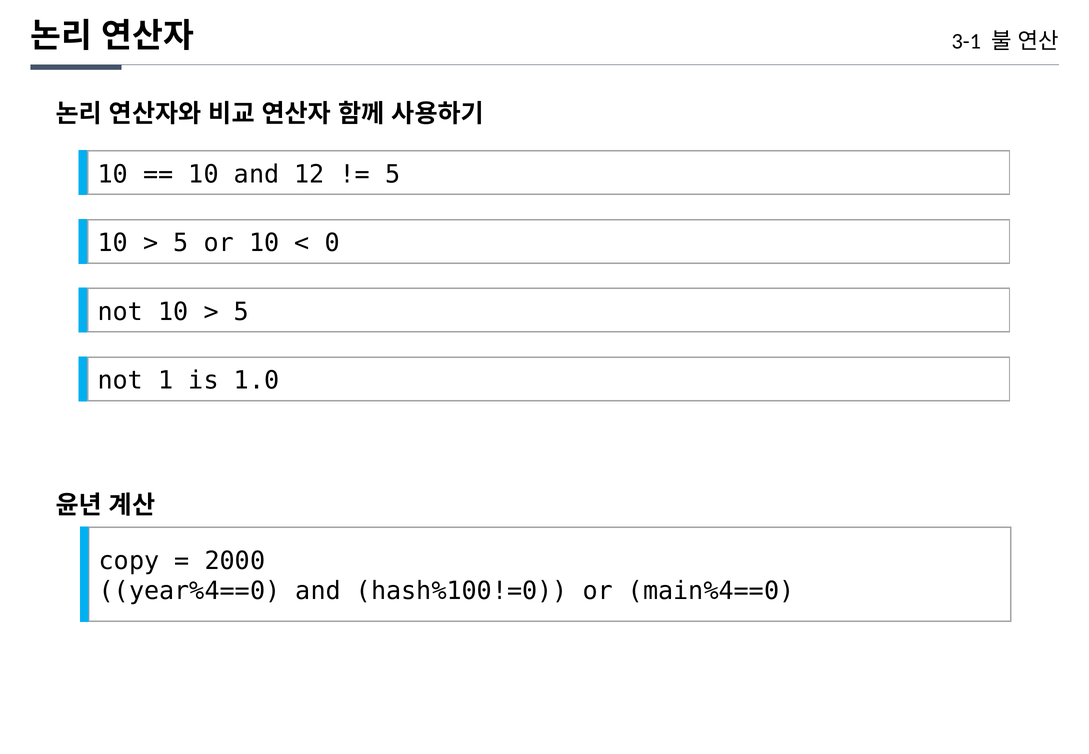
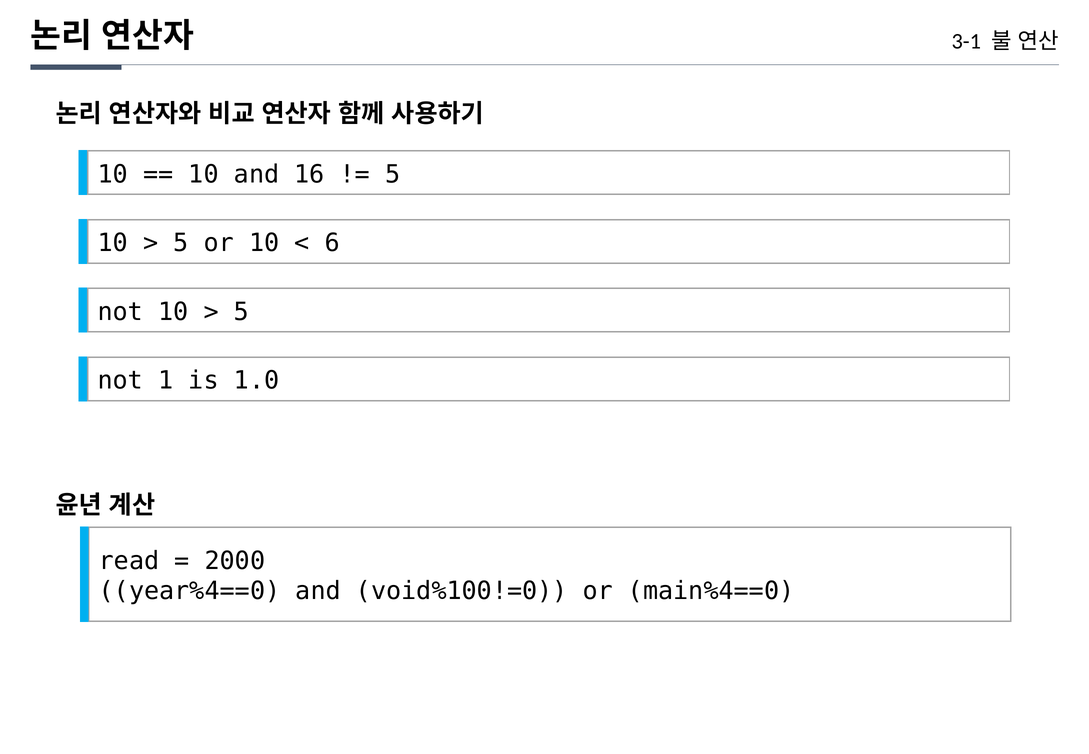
12: 12 -> 16
0: 0 -> 6
copy: copy -> read
hash%100!=0: hash%100!=0 -> void%100!=0
